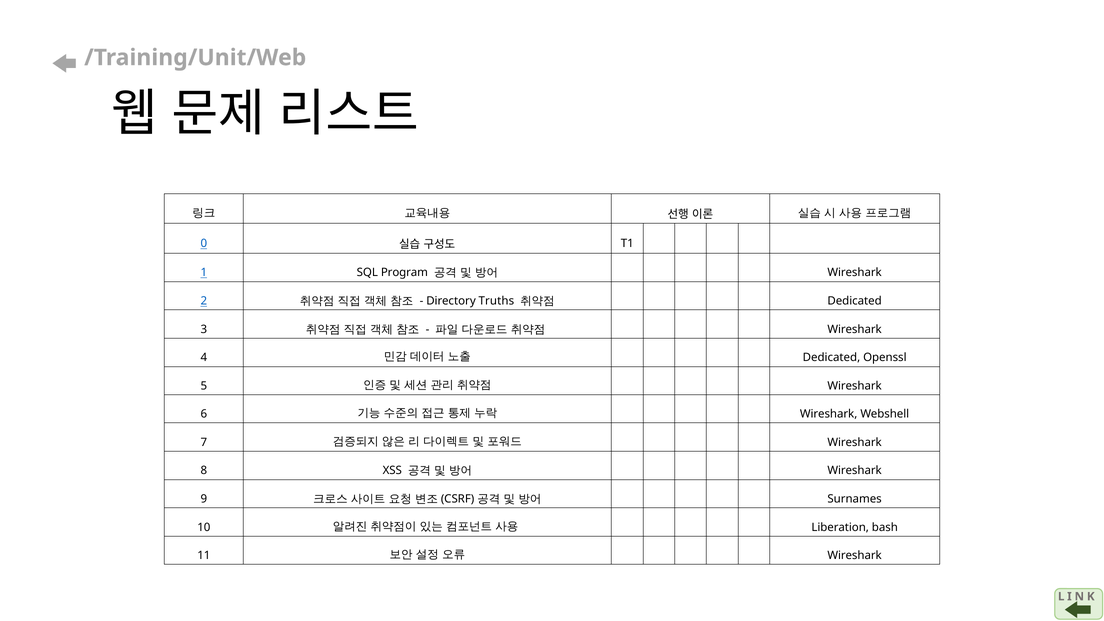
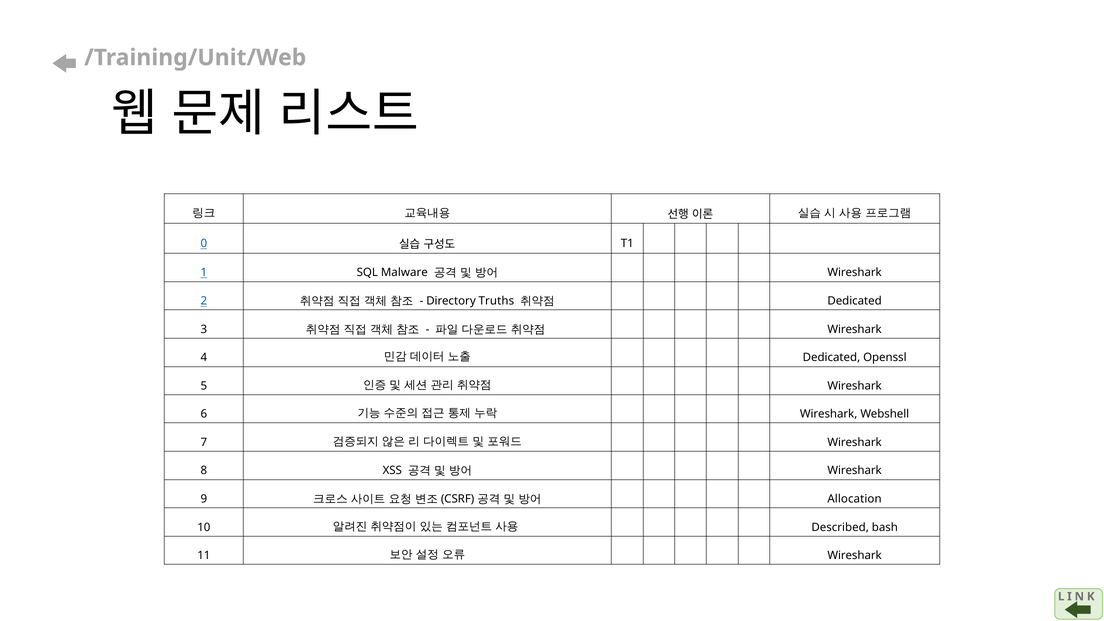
Program: Program -> Malware
Surnames: Surnames -> Allocation
Liberation: Liberation -> Described
